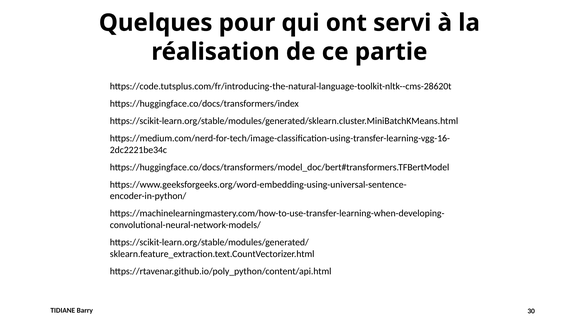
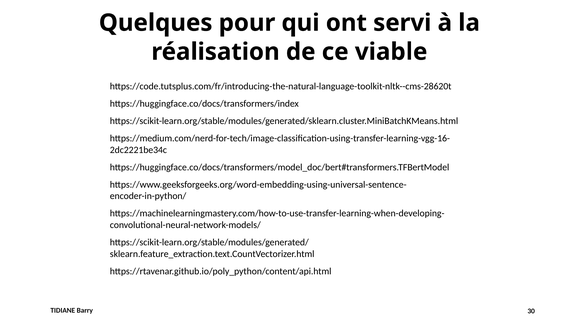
partie: partie -> viable
